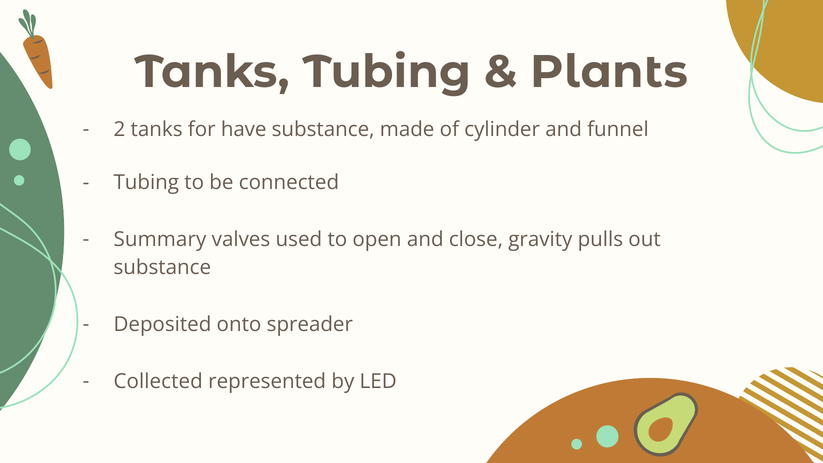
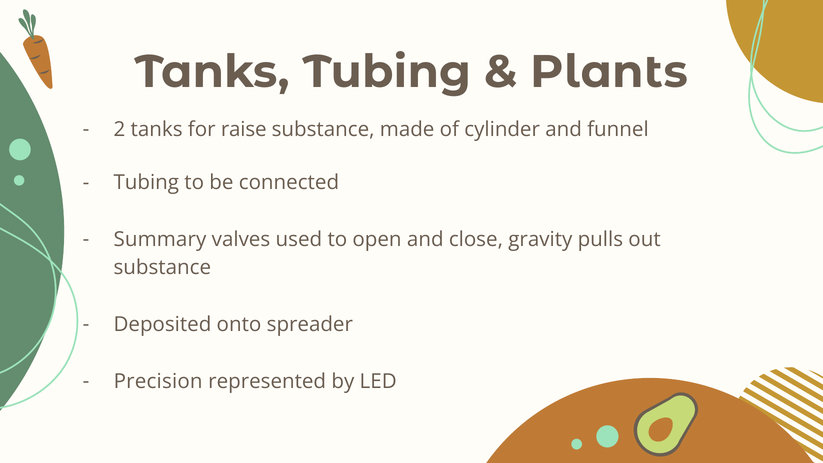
have: have -> raise
Collected: Collected -> Precision
